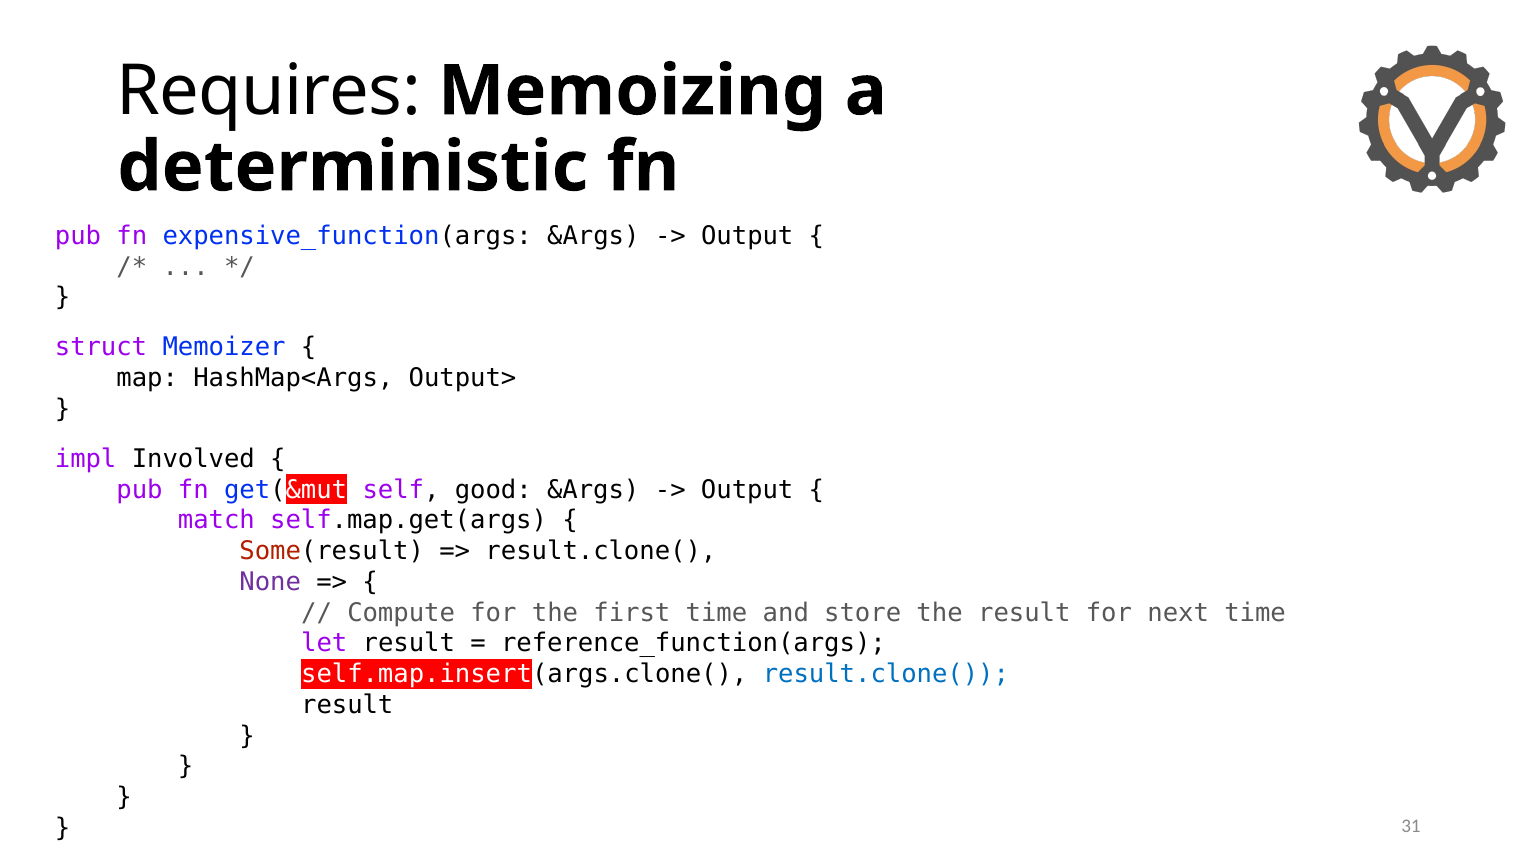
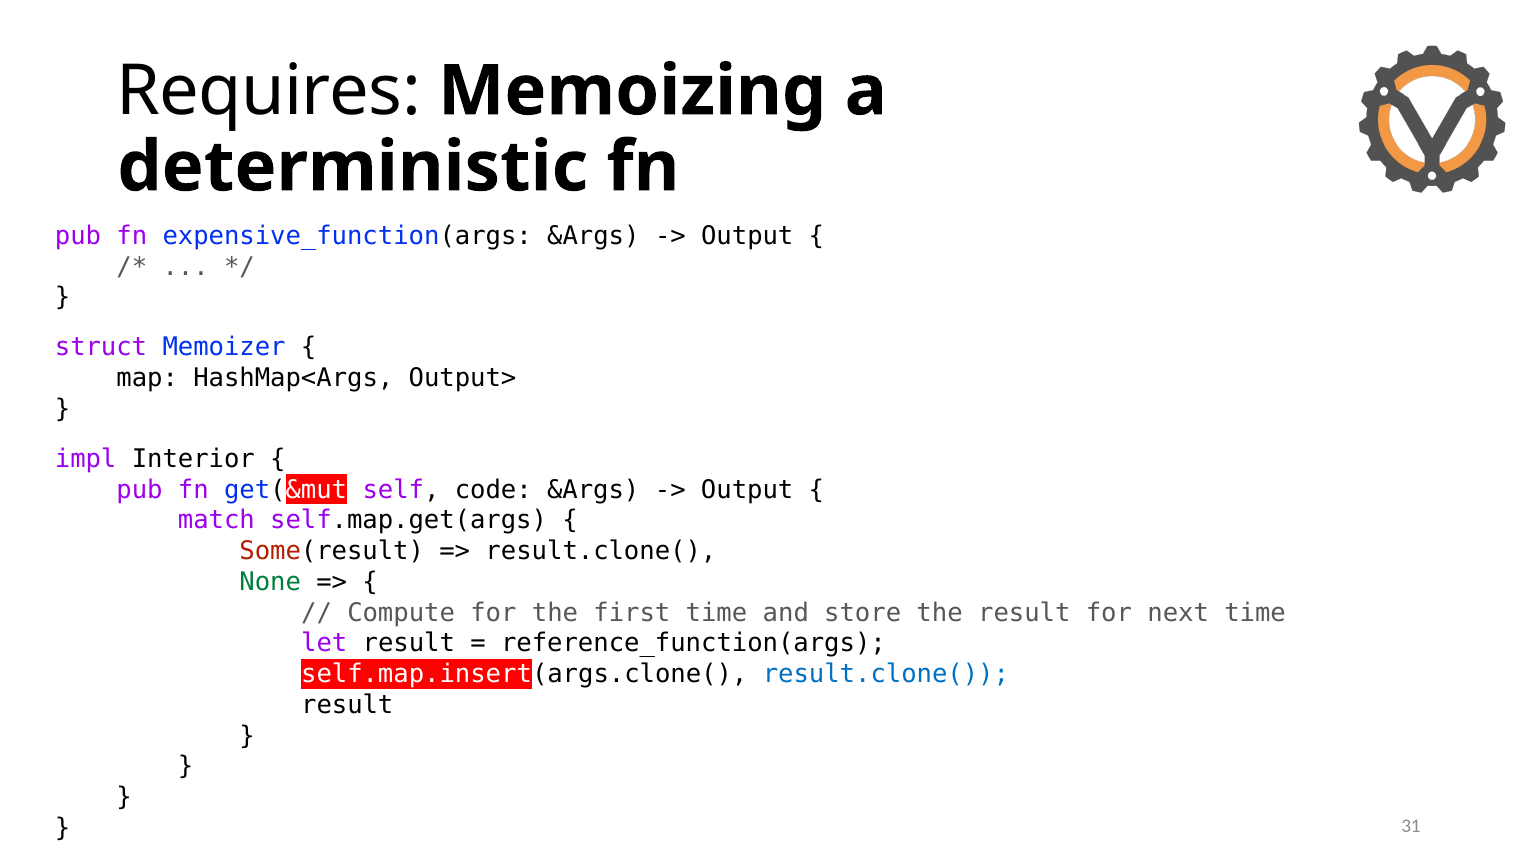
Involved: Involved -> Interior
good: good -> code
None colour: purple -> green
